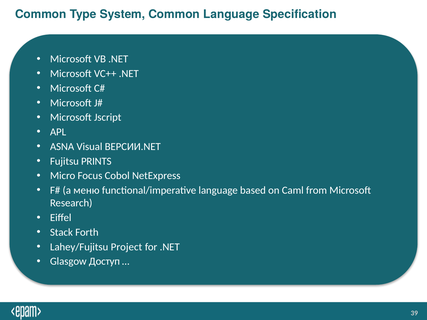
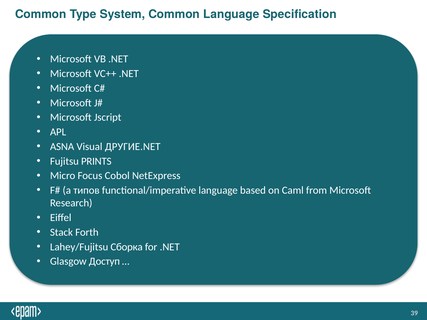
ВЕРСИИ.NET: ВЕРСИИ.NET -> ДРУГИЕ.NET
меню: меню -> типов
Project: Project -> Сборка
